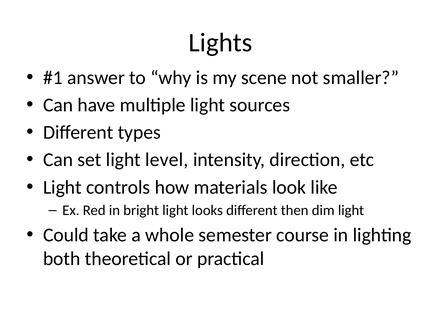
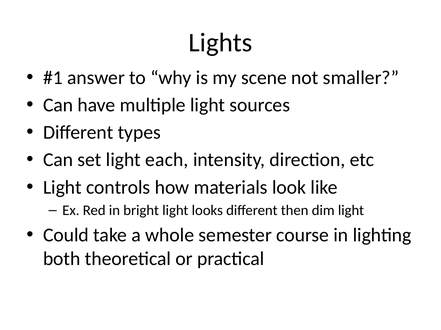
level: level -> each
